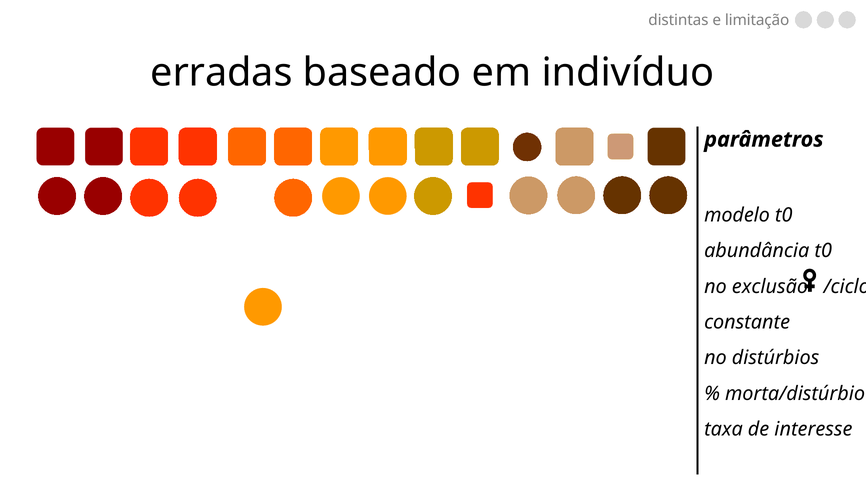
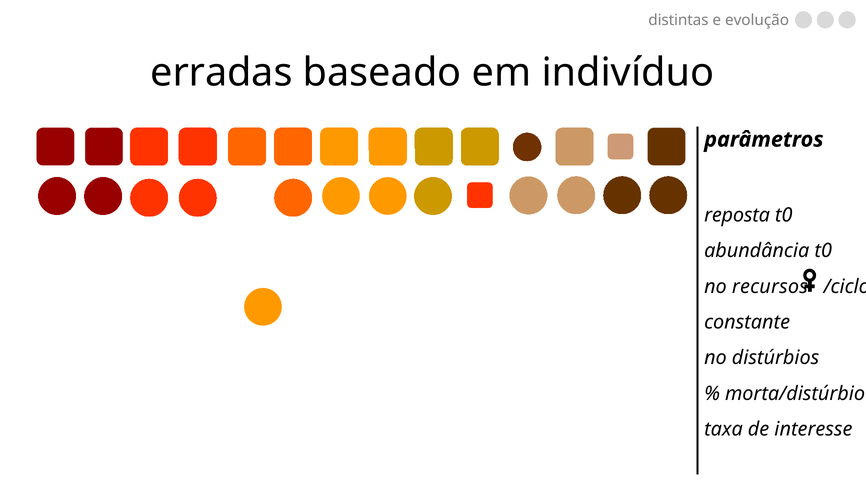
limitação: limitação -> evolução
modelo: modelo -> reposta
exclusão: exclusão -> recursos
